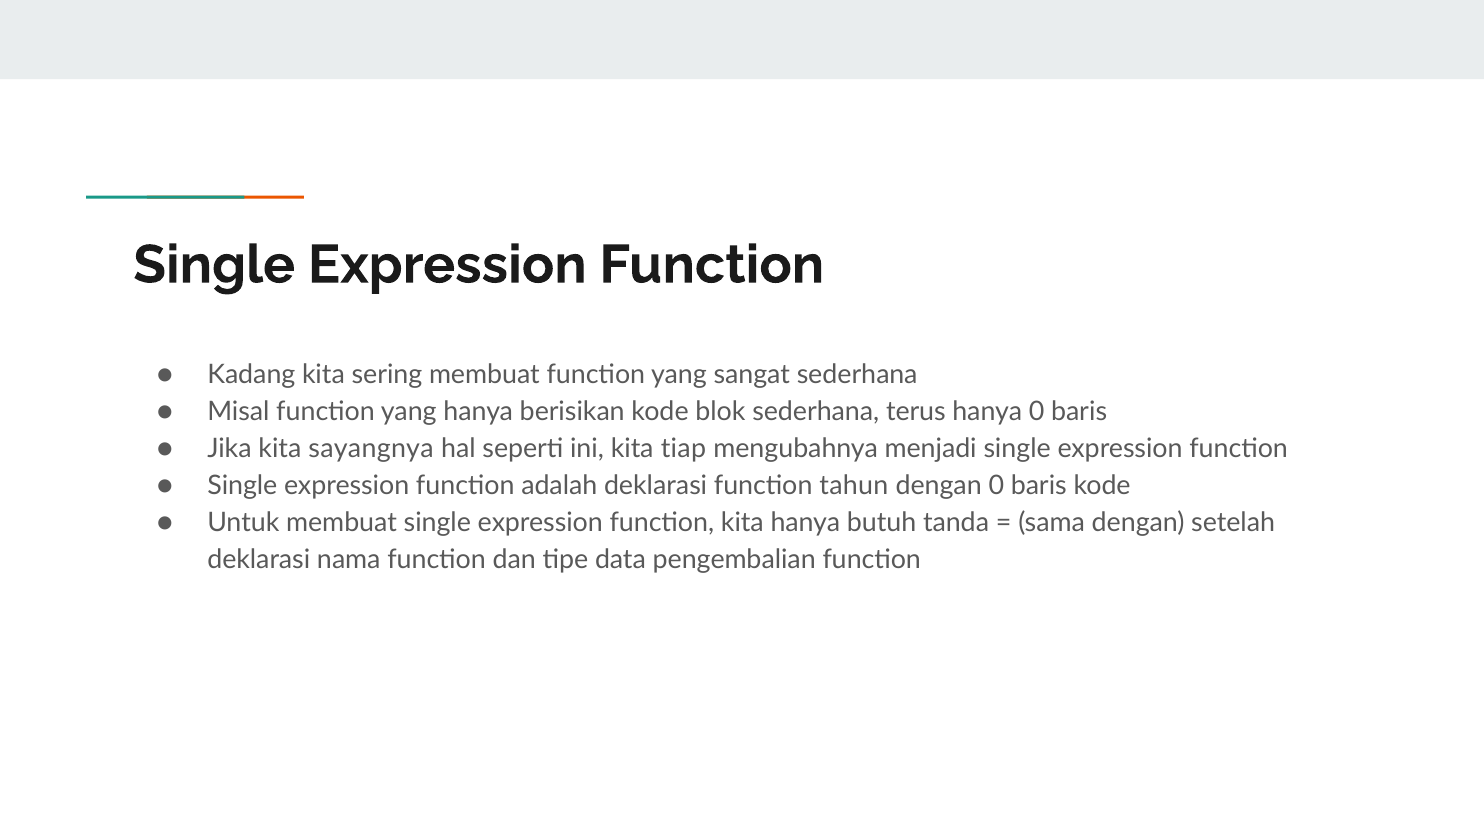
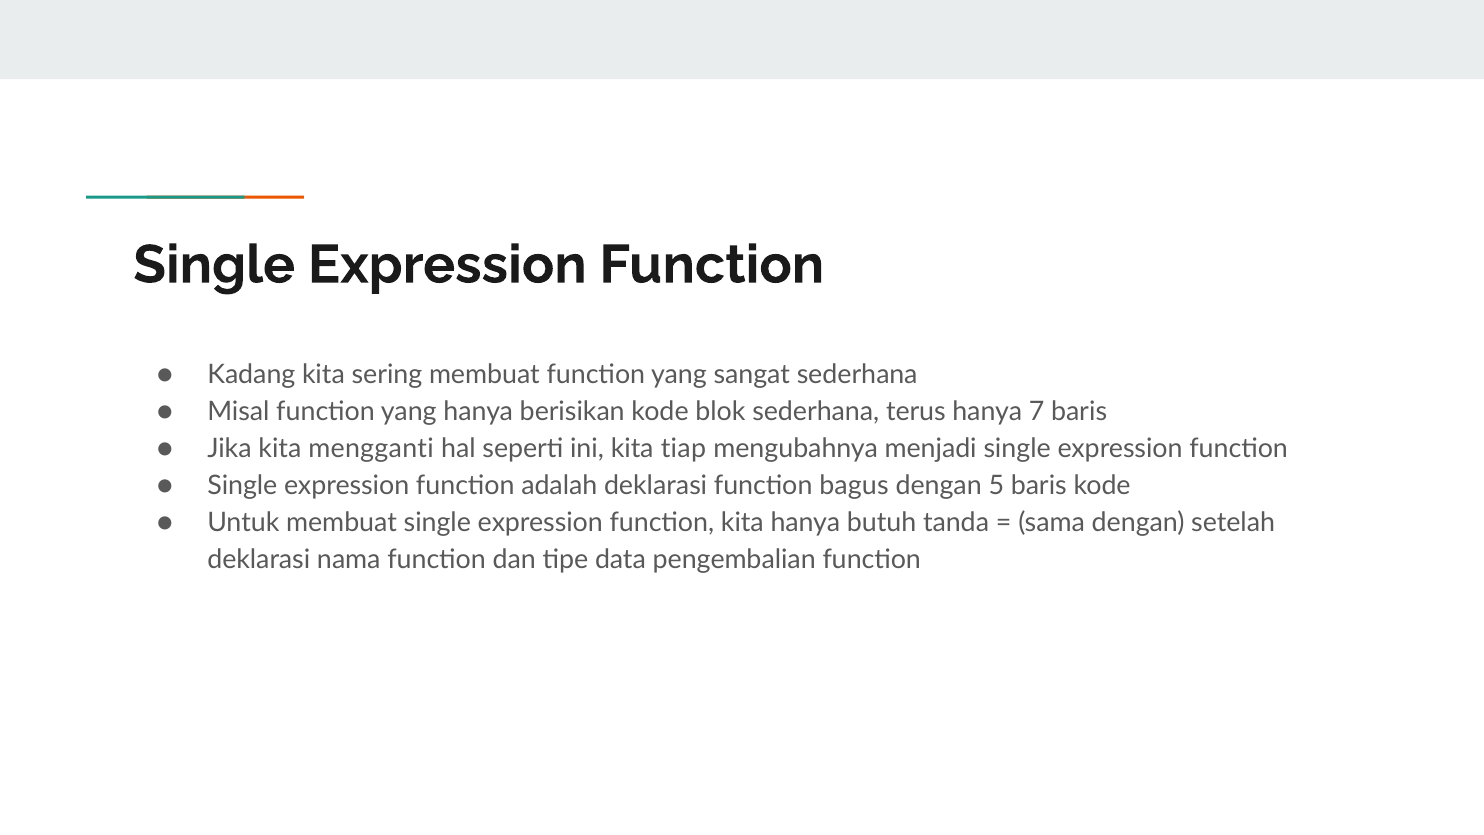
hanya 0: 0 -> 7
sayangnya: sayangnya -> mengganti
tahun: tahun -> bagus
dengan 0: 0 -> 5
